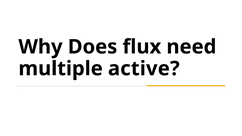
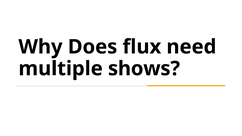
active: active -> shows
